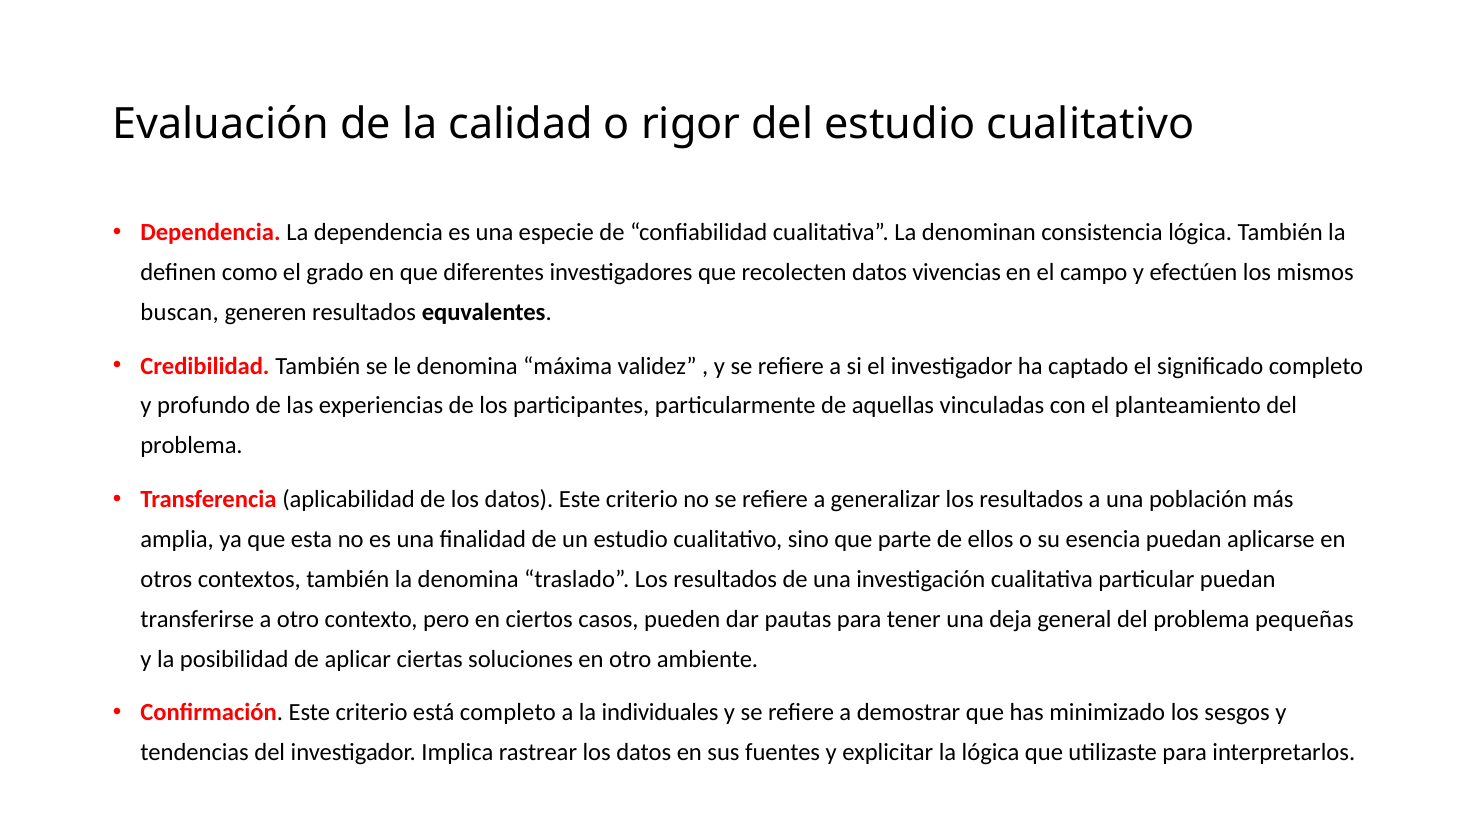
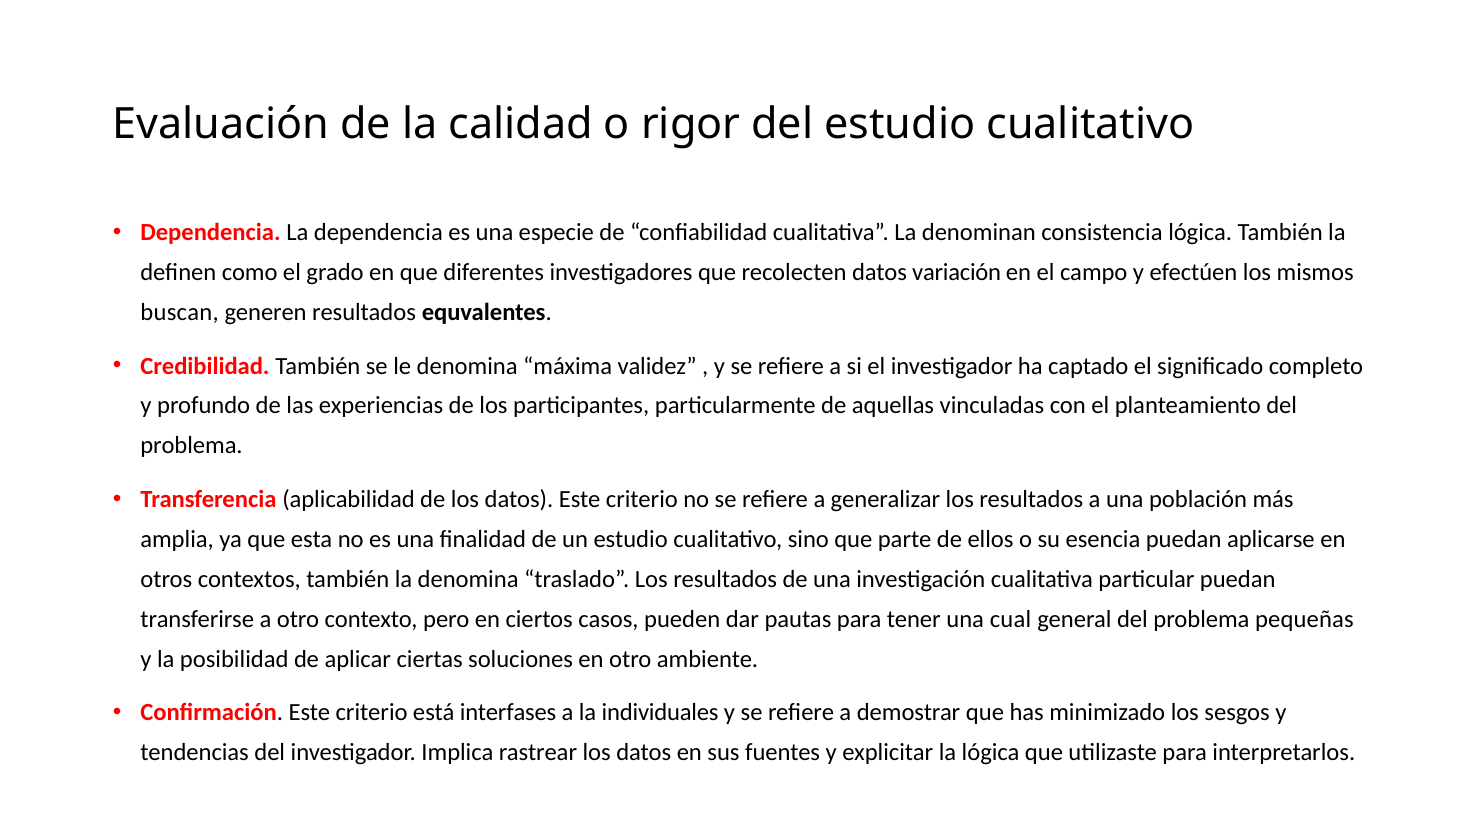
vivencias: vivencias -> variación
deja: deja -> cual
está completo: completo -> interfases
